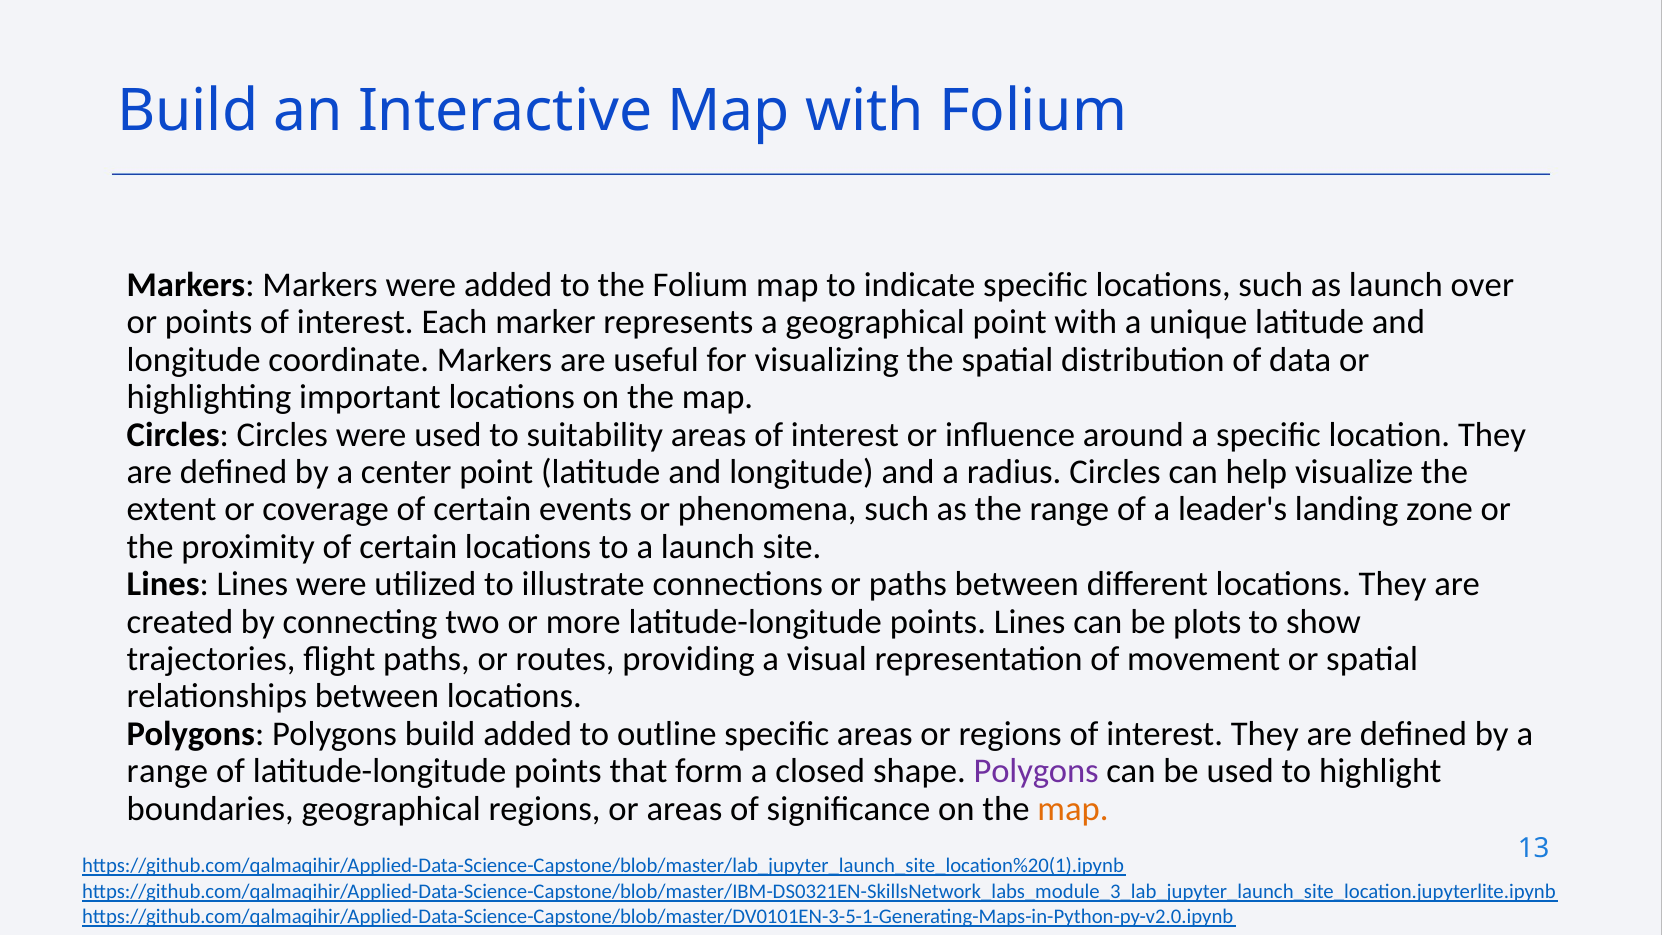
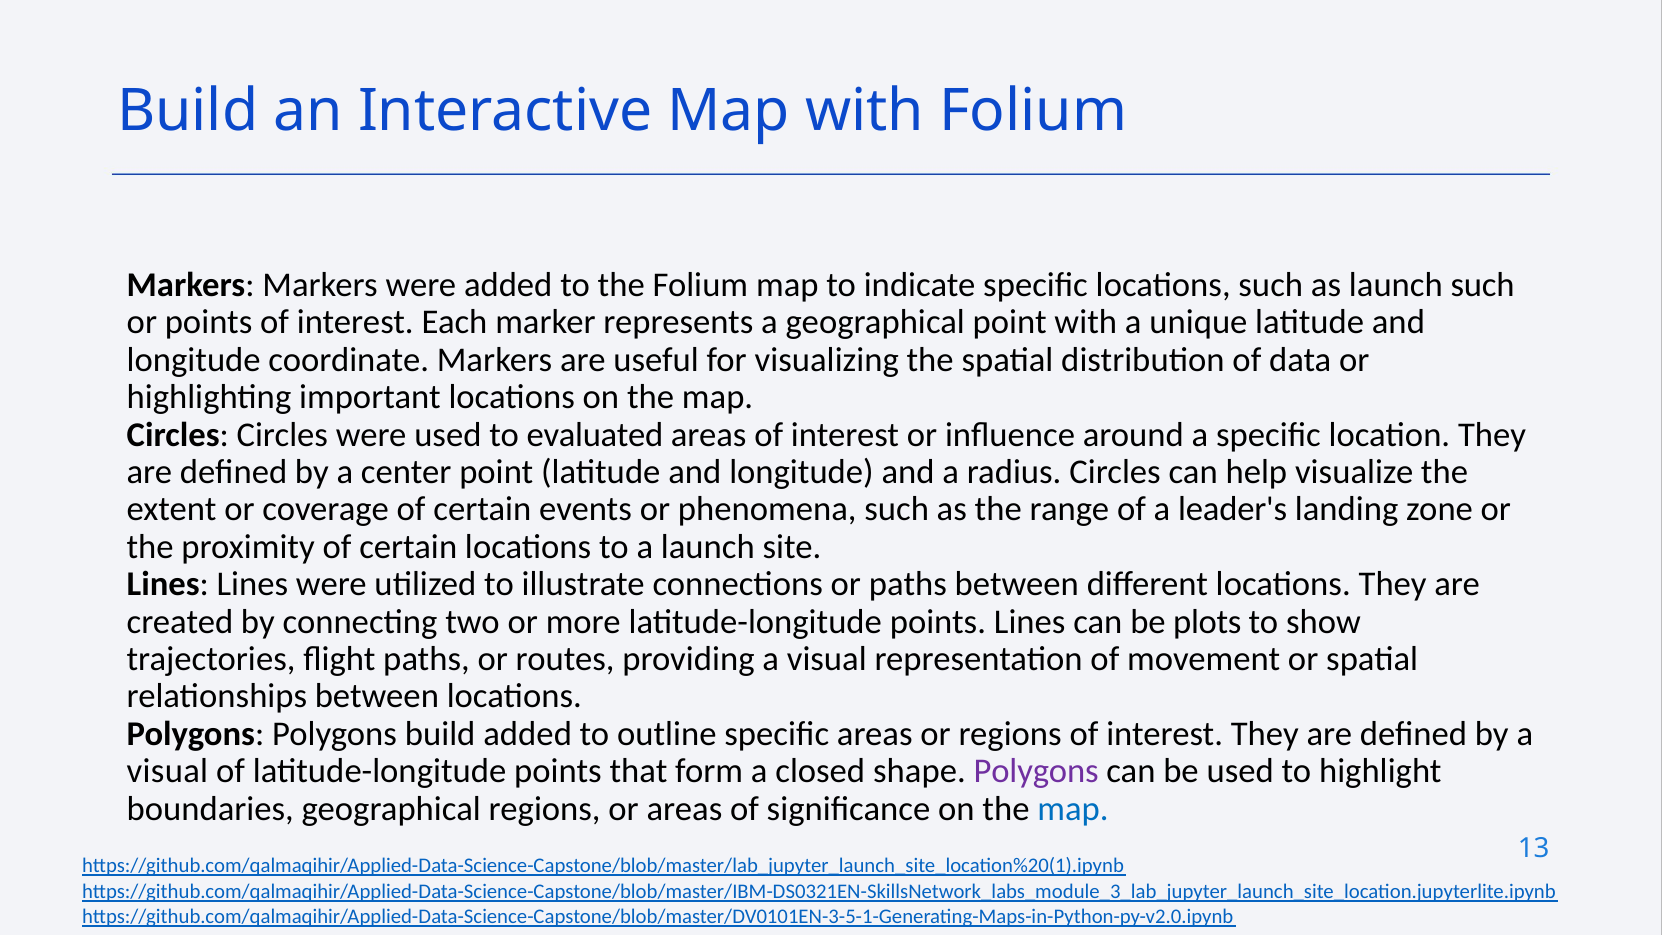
launch over: over -> such
suitability: suitability -> evaluated
range at (167, 771): range -> visual
map at (1073, 809) colour: orange -> blue
